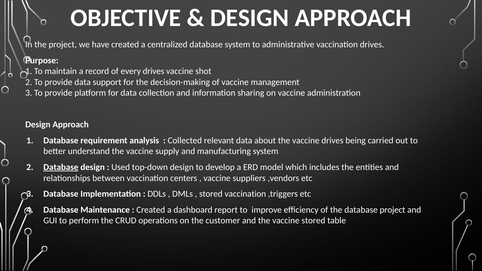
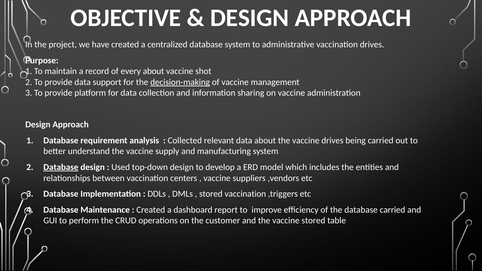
every drives: drives -> about
decision-making underline: none -> present
database project: project -> carried
